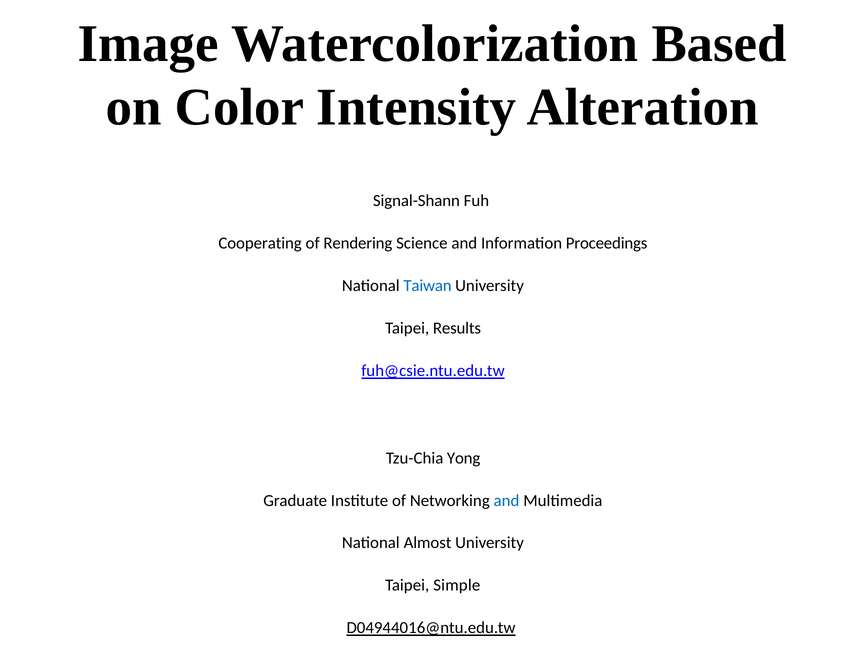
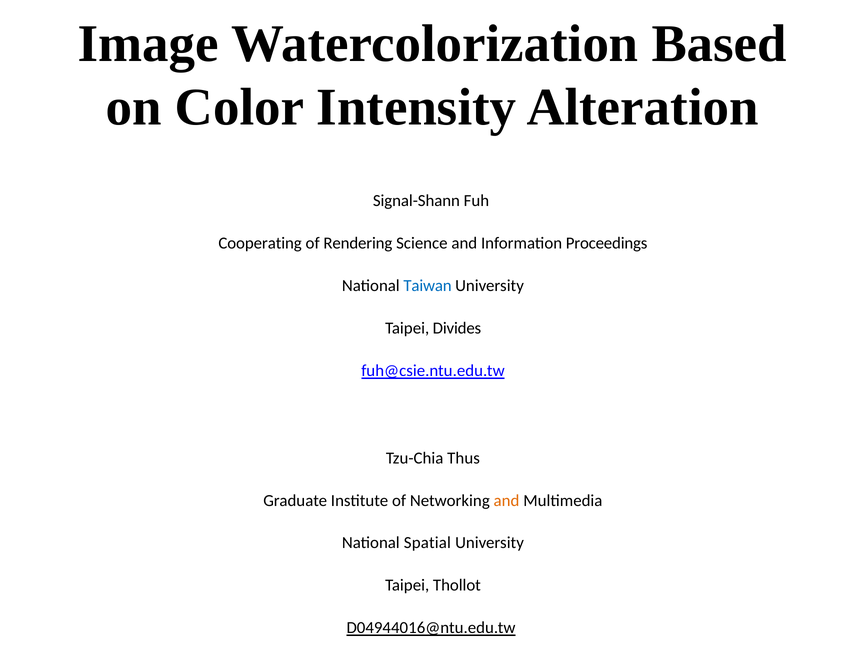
Results: Results -> Divides
Yong: Yong -> Thus
and at (506, 500) colour: blue -> orange
Almost: Almost -> Spatial
Simple: Simple -> Thollot
